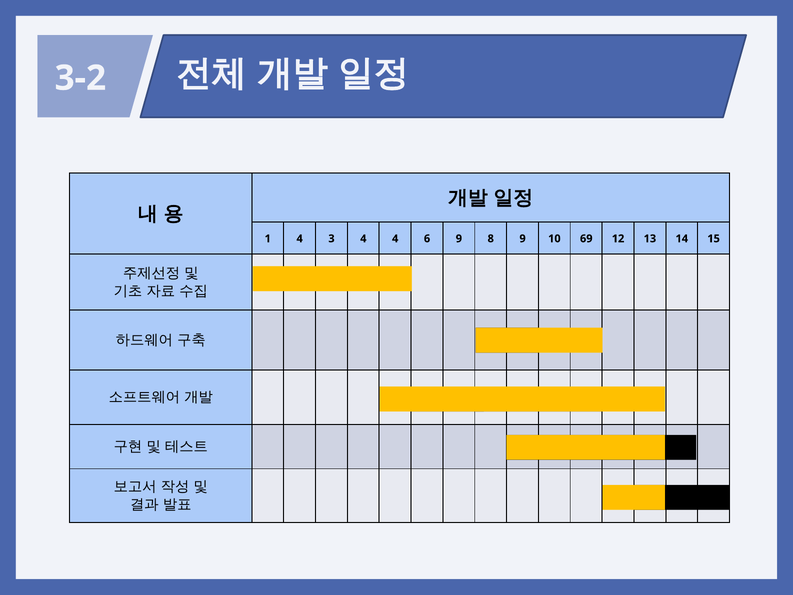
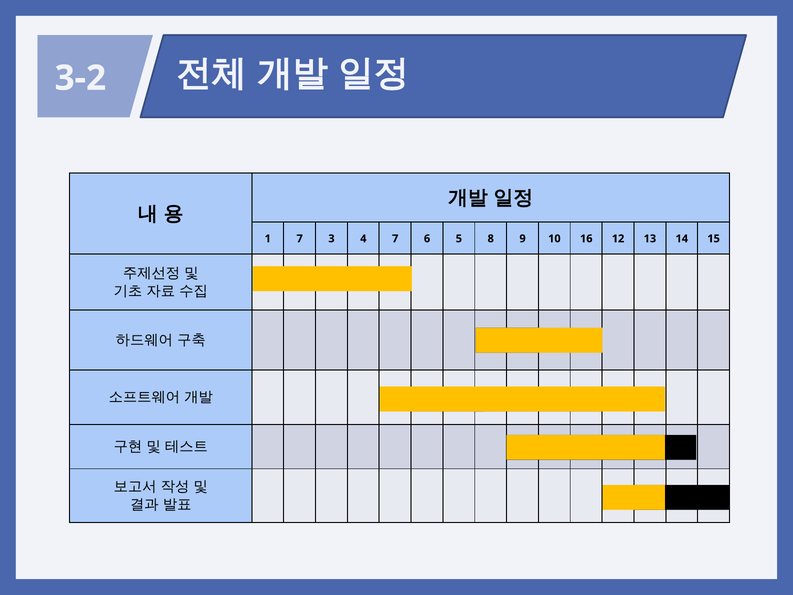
1 4: 4 -> 7
4 4: 4 -> 7
6 9: 9 -> 5
69: 69 -> 16
